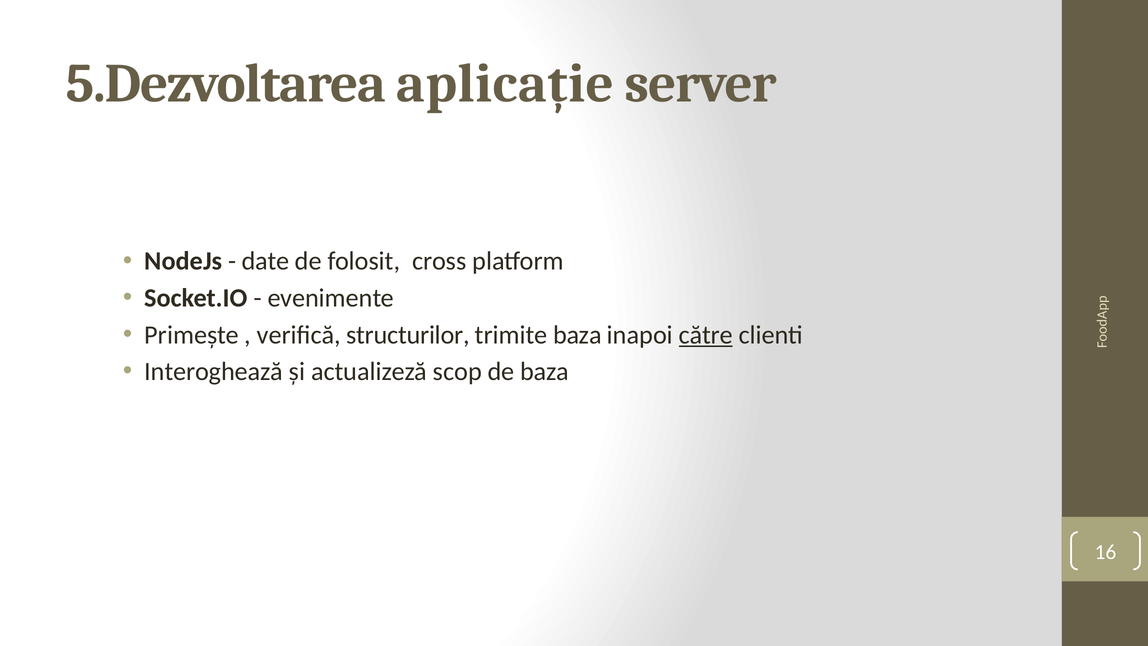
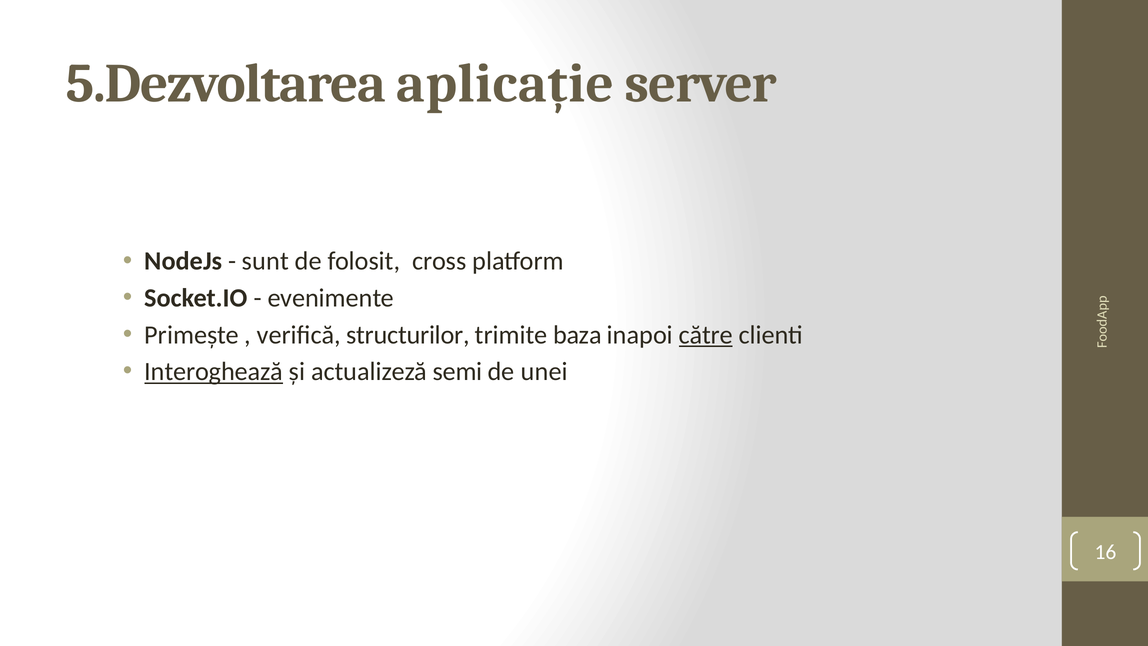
date: date -> sunt
Interoghează underline: none -> present
scop: scop -> semi
de baza: baza -> unei
